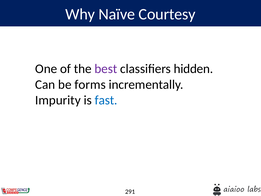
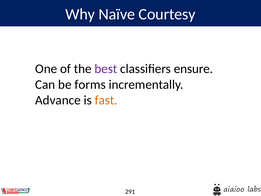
hidden: hidden -> ensure
Impurity: Impurity -> Advance
fast colour: blue -> orange
